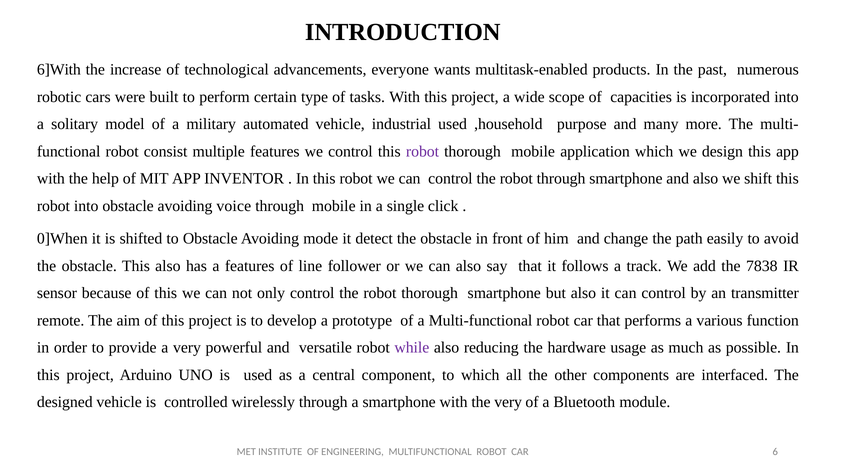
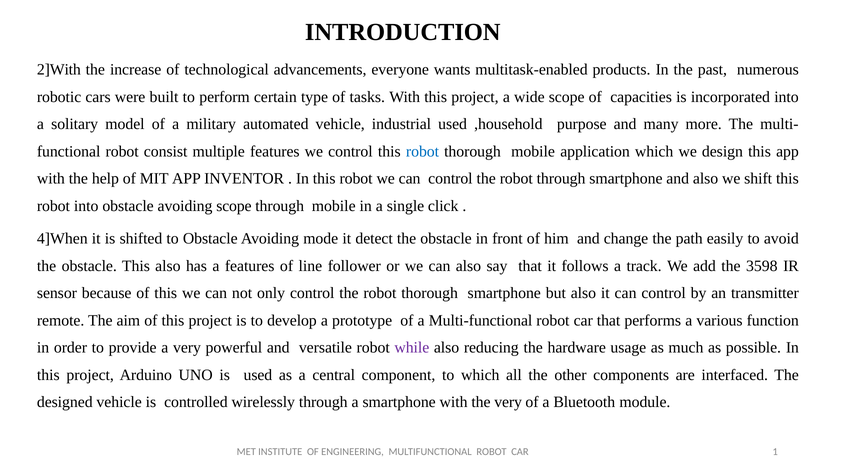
6]With: 6]With -> 2]With
robot at (423, 152) colour: purple -> blue
avoiding voice: voice -> scope
0]When: 0]When -> 4]When
7838: 7838 -> 3598
6: 6 -> 1
